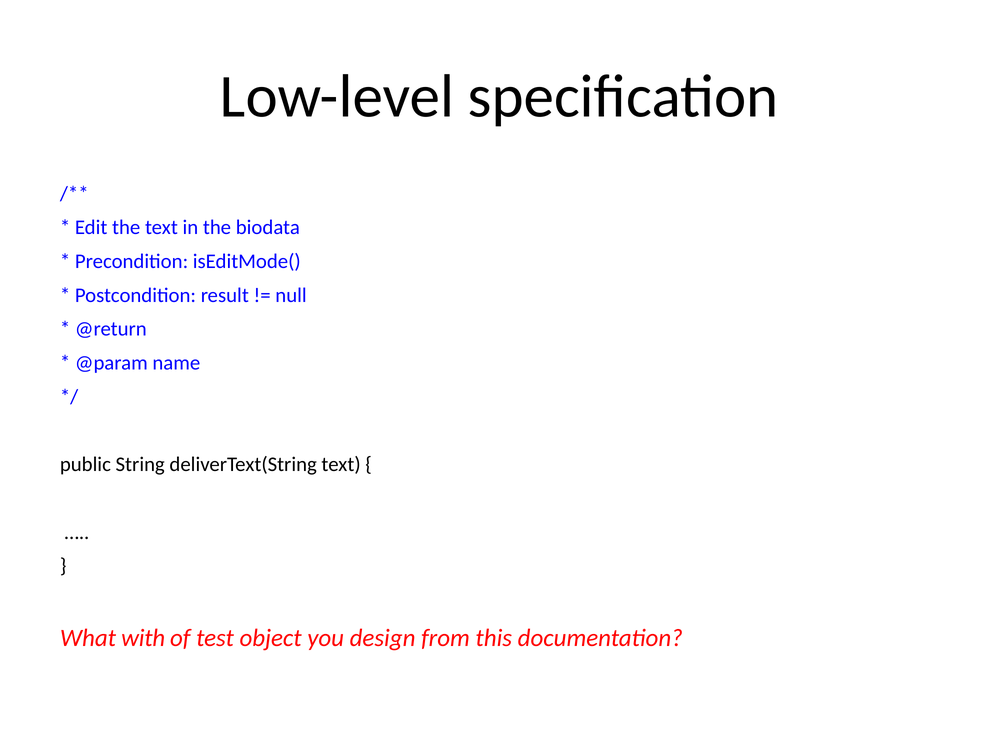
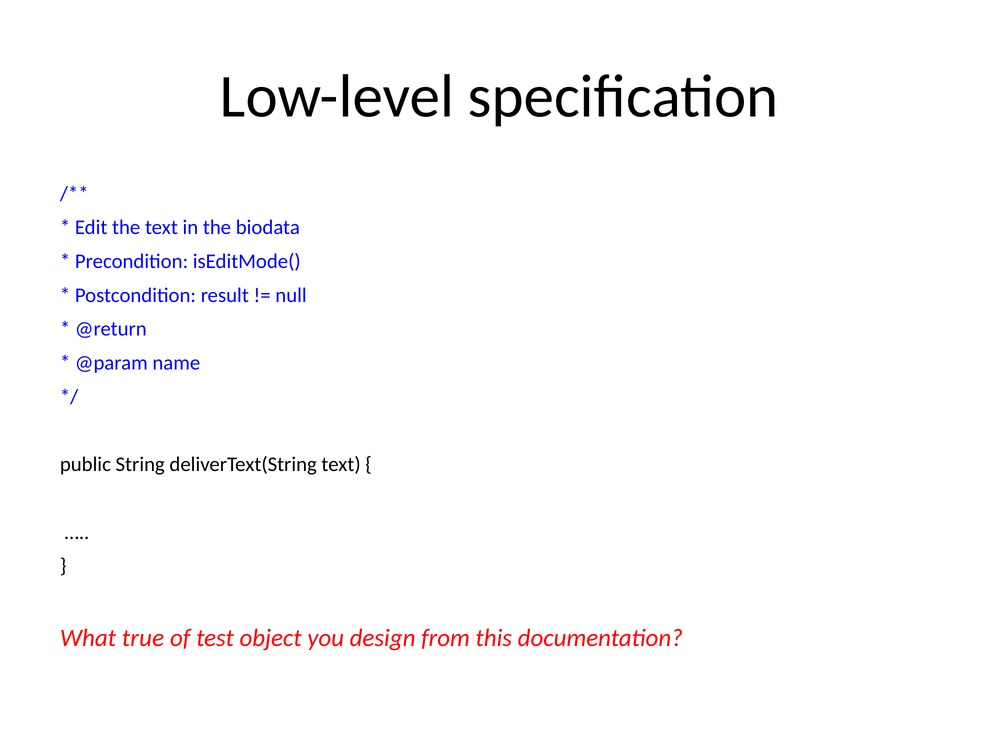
with: with -> true
